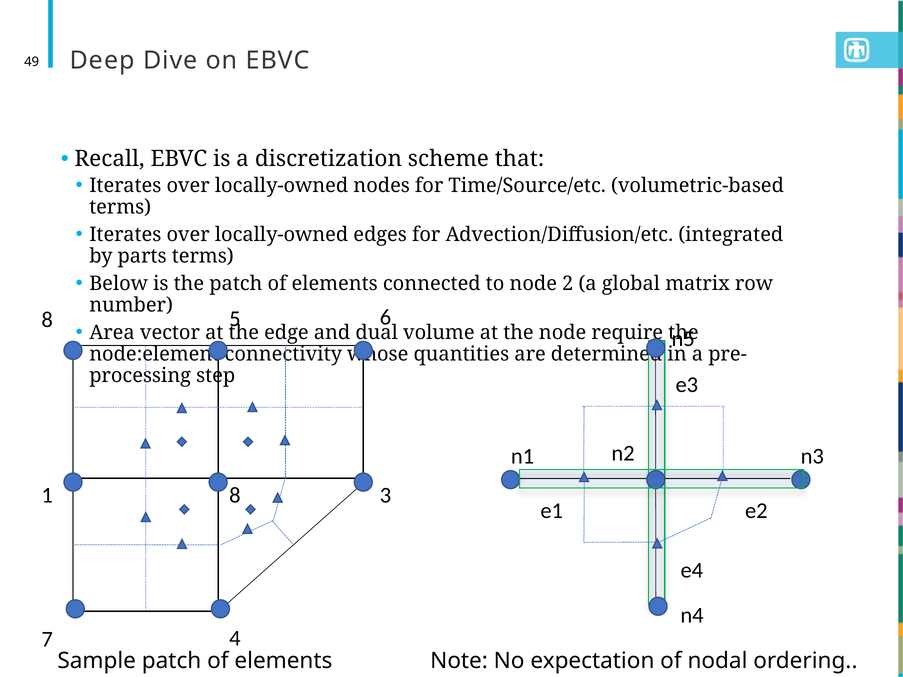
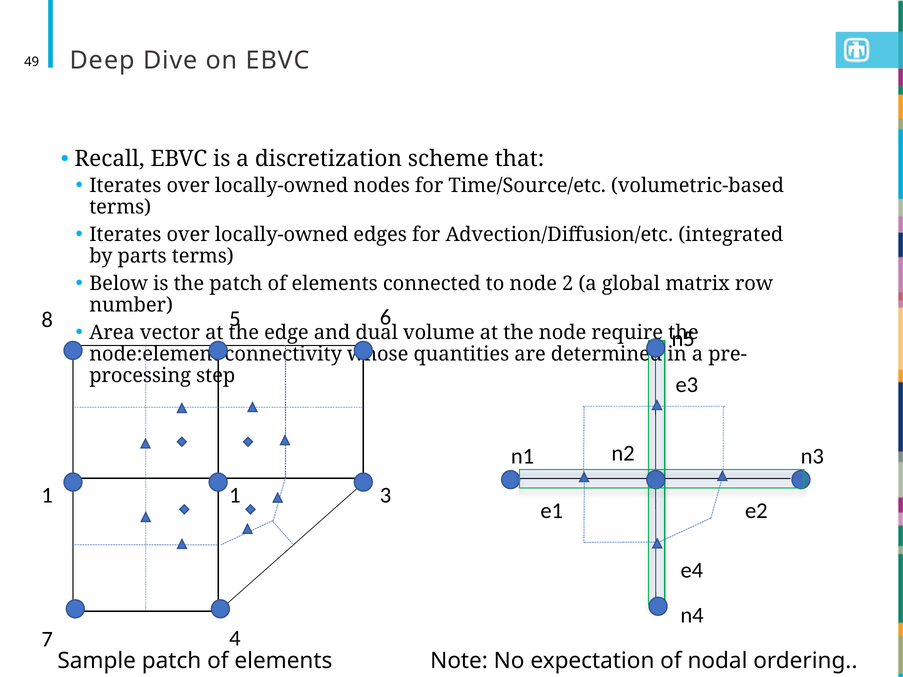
1 8: 8 -> 1
